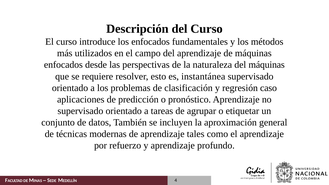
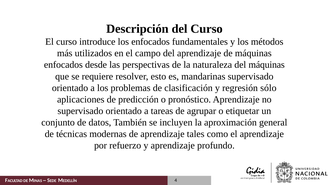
instantánea: instantánea -> mandarinas
caso: caso -> sólo
